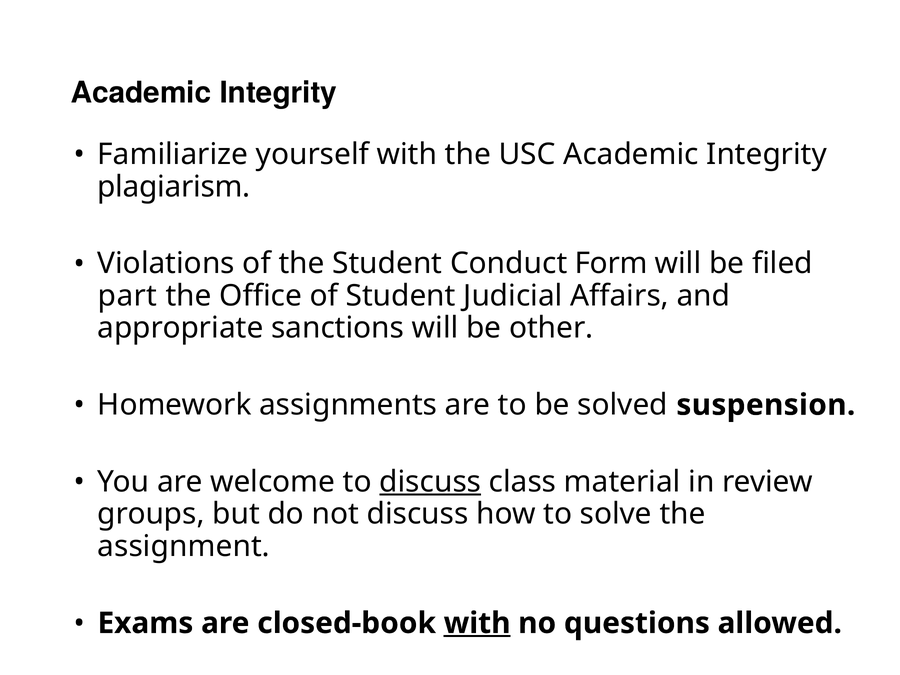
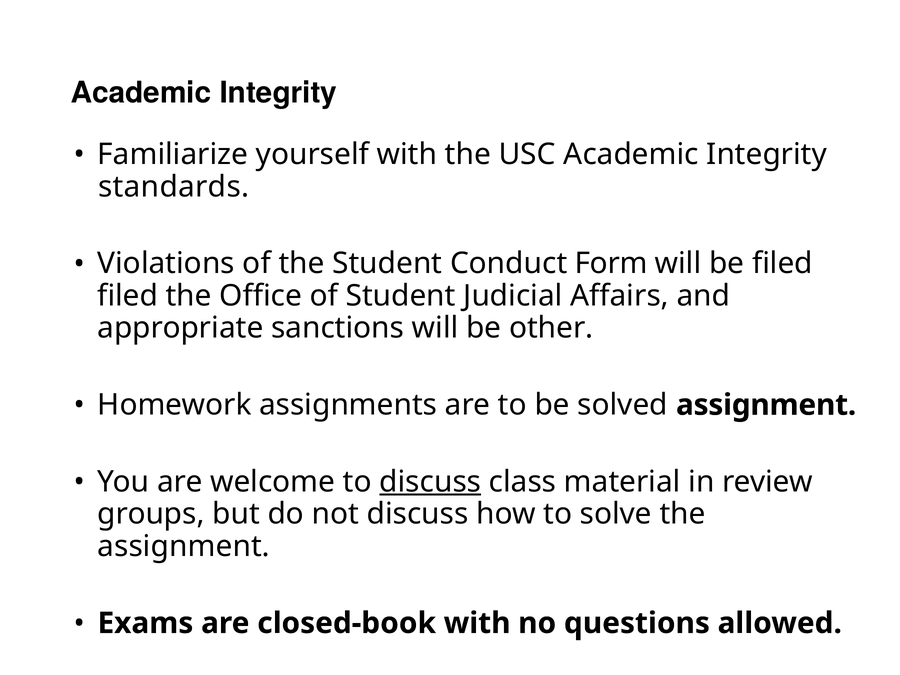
plagiarism: plagiarism -> standards
part at (127, 296): part -> filed
solved suspension: suspension -> assignment
with at (477, 623) underline: present -> none
